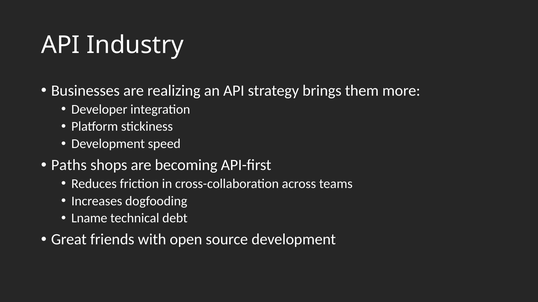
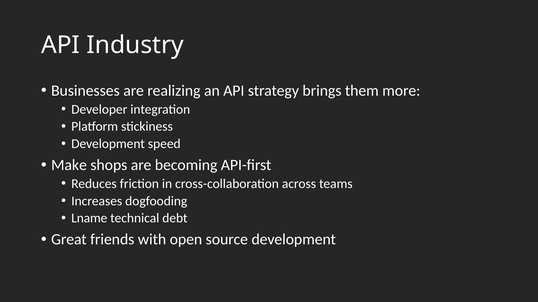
Paths: Paths -> Make
